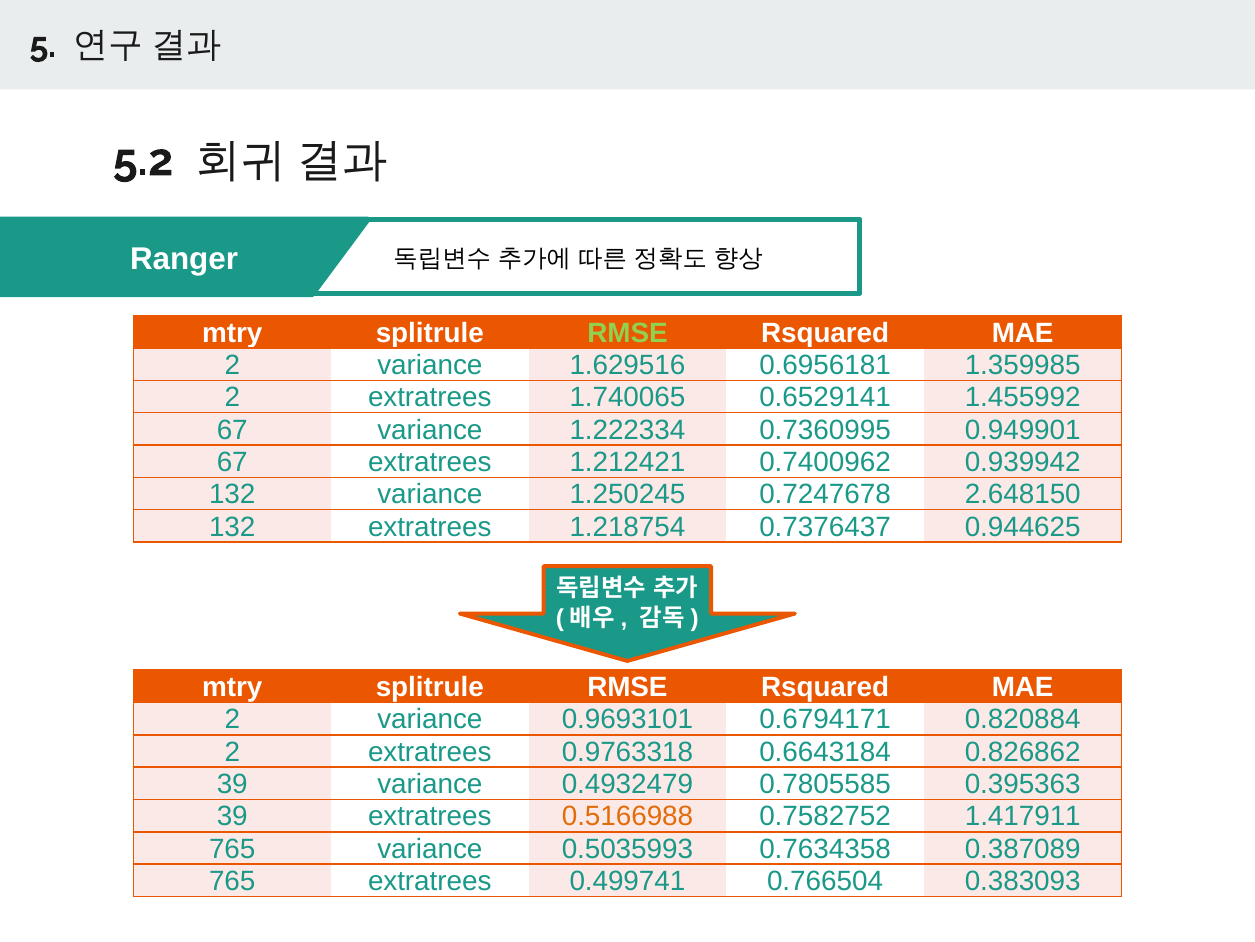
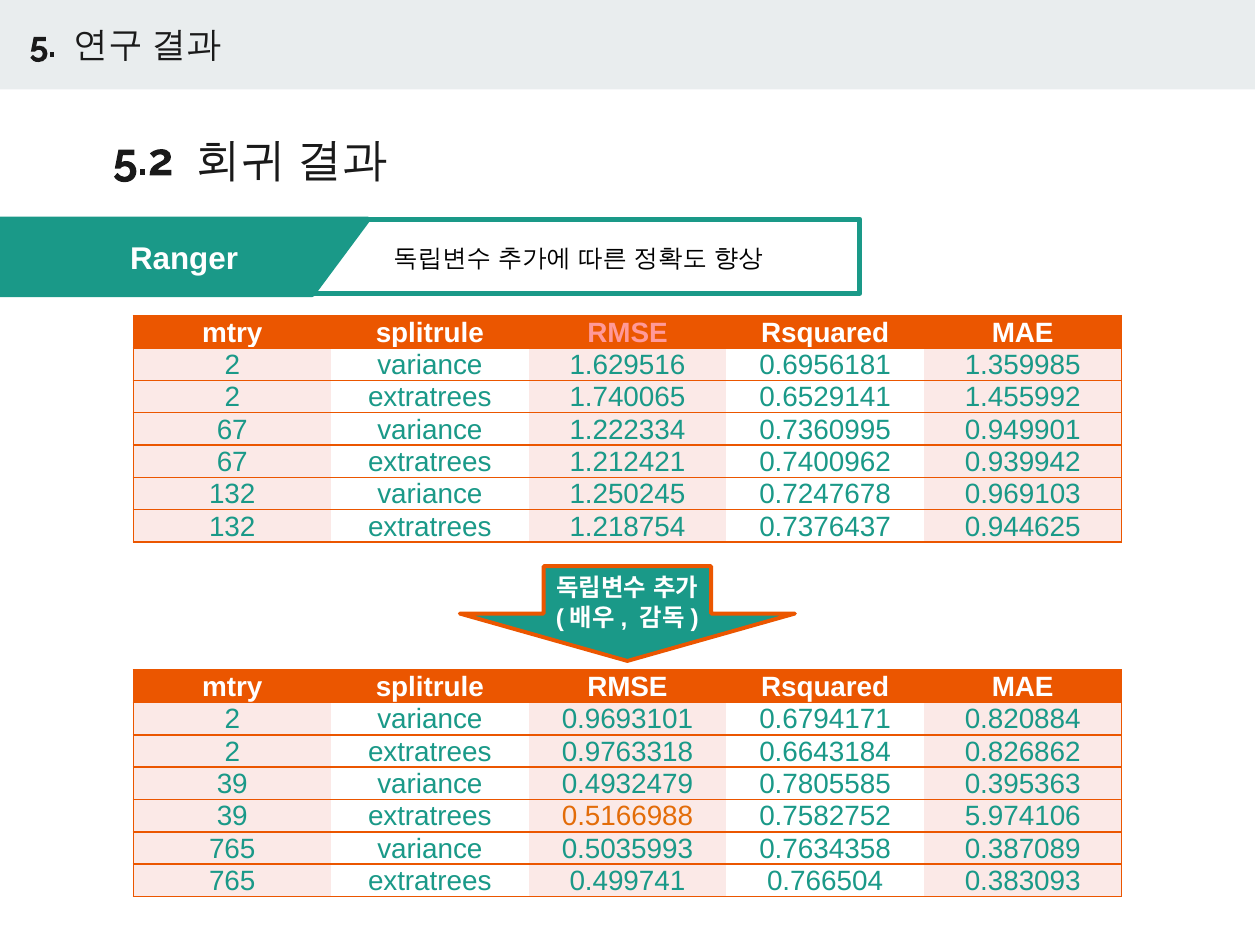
RMSE at (627, 333) colour: light green -> pink
2.648150: 2.648150 -> 0.969103
1.417911: 1.417911 -> 5.974106
